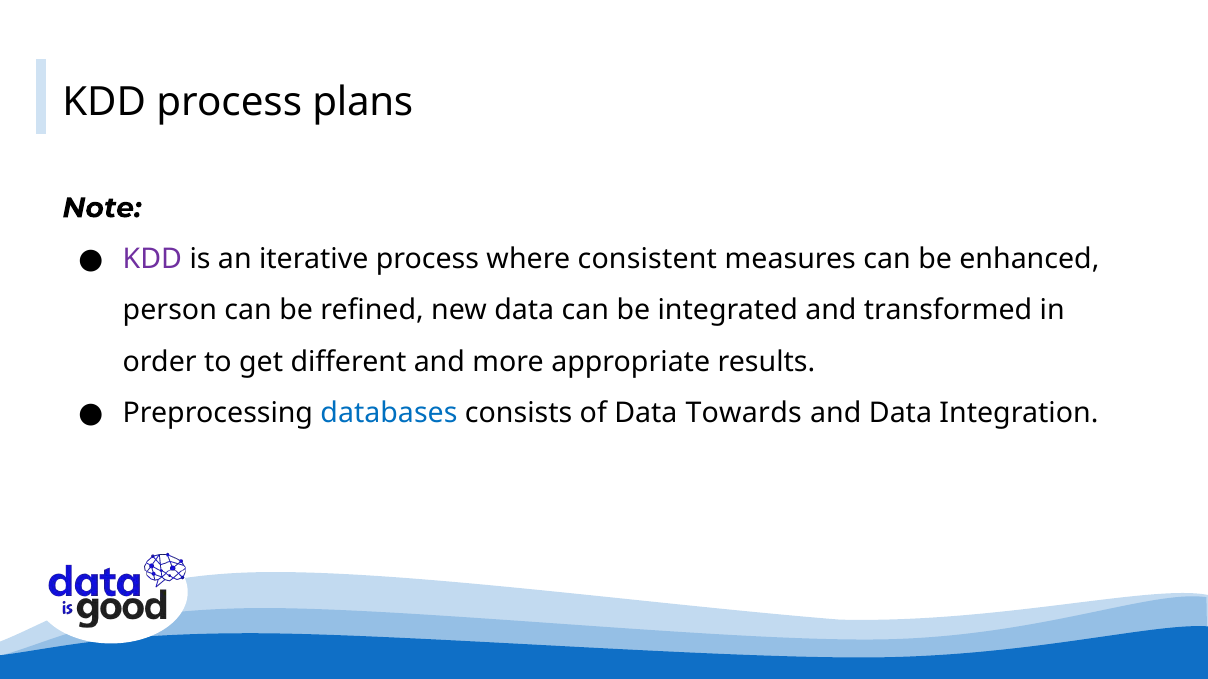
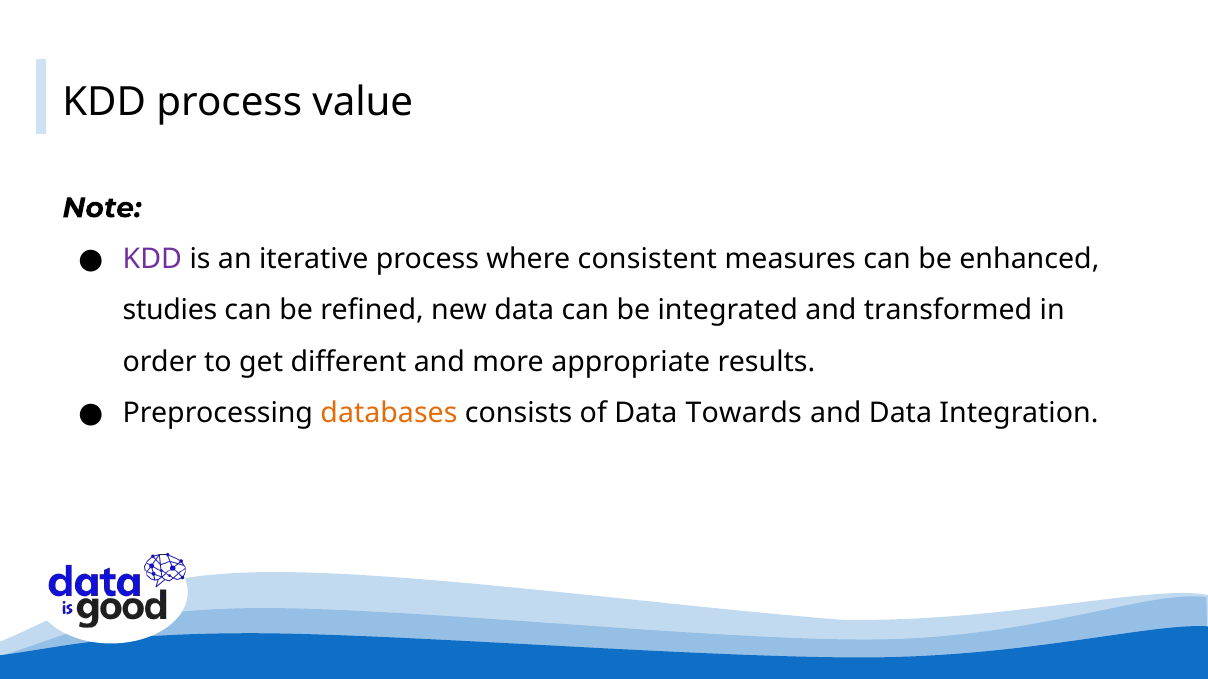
plans: plans -> value
person: person -> studies
databases colour: blue -> orange
